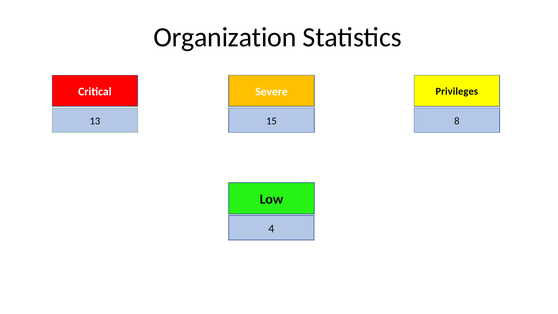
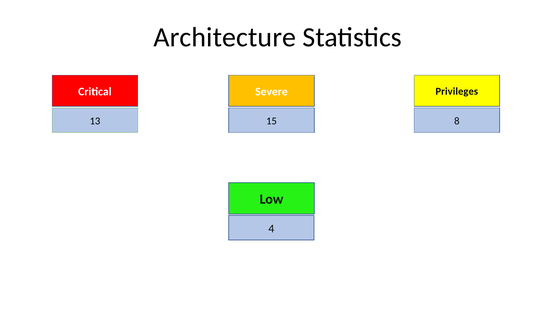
Organization: Organization -> Architecture
